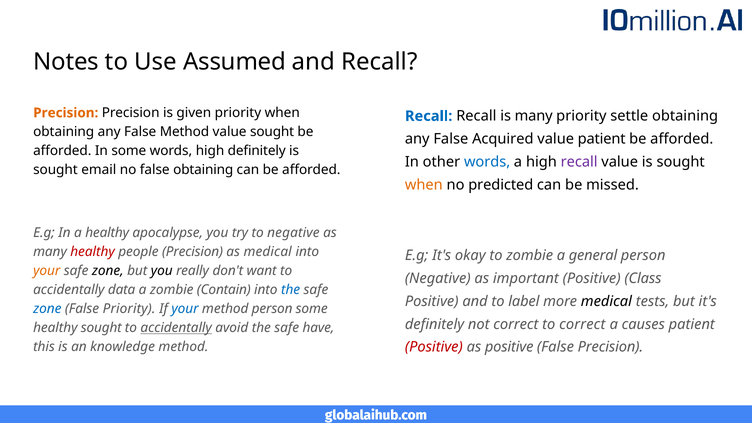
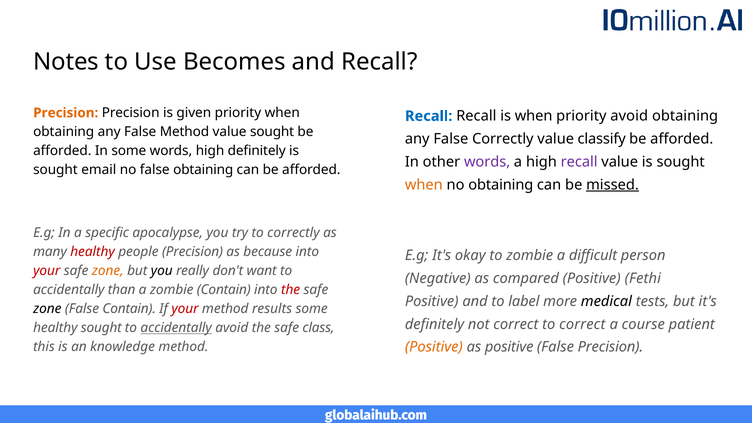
Assumed: Assumed -> Becomes
is many: many -> when
priority settle: settle -> avoid
False Acquired: Acquired -> Correctly
value patient: patient -> classify
words at (487, 162) colour: blue -> purple
no predicted: predicted -> obtaining
missed underline: none -> present
a healthy: healthy -> specific
to negative: negative -> correctly
as medical: medical -> because
general: general -> difficult
your at (47, 271) colour: orange -> red
zone at (108, 271) colour: black -> orange
important: important -> compared
Class: Class -> Fethi
data: data -> than
the at (291, 290) colour: blue -> red
zone at (47, 309) colour: blue -> black
False Priority: Priority -> Contain
your at (185, 309) colour: blue -> red
method person: person -> results
causes: causes -> course
have: have -> class
Positive at (434, 347) colour: red -> orange
